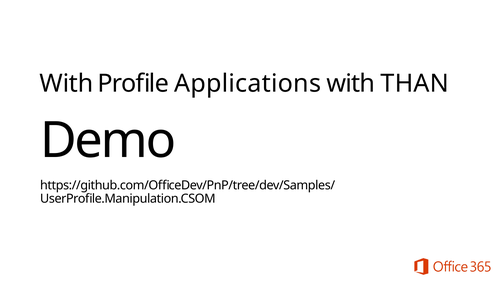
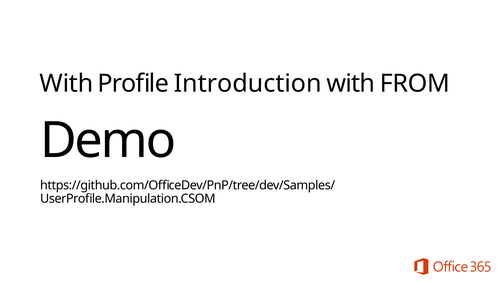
Applications: Applications -> Introduction
THAN: THAN -> FROM
